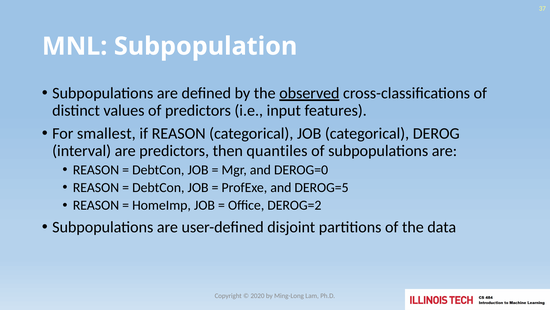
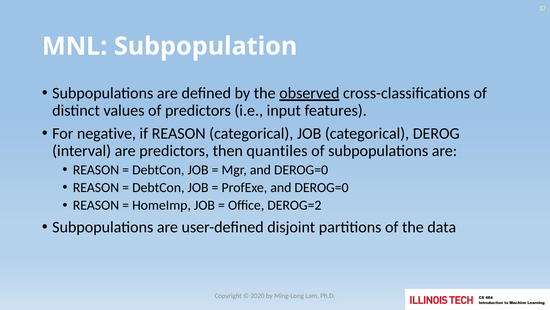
smallest: smallest -> negative
ProfExe and DEROG=5: DEROG=5 -> DEROG=0
